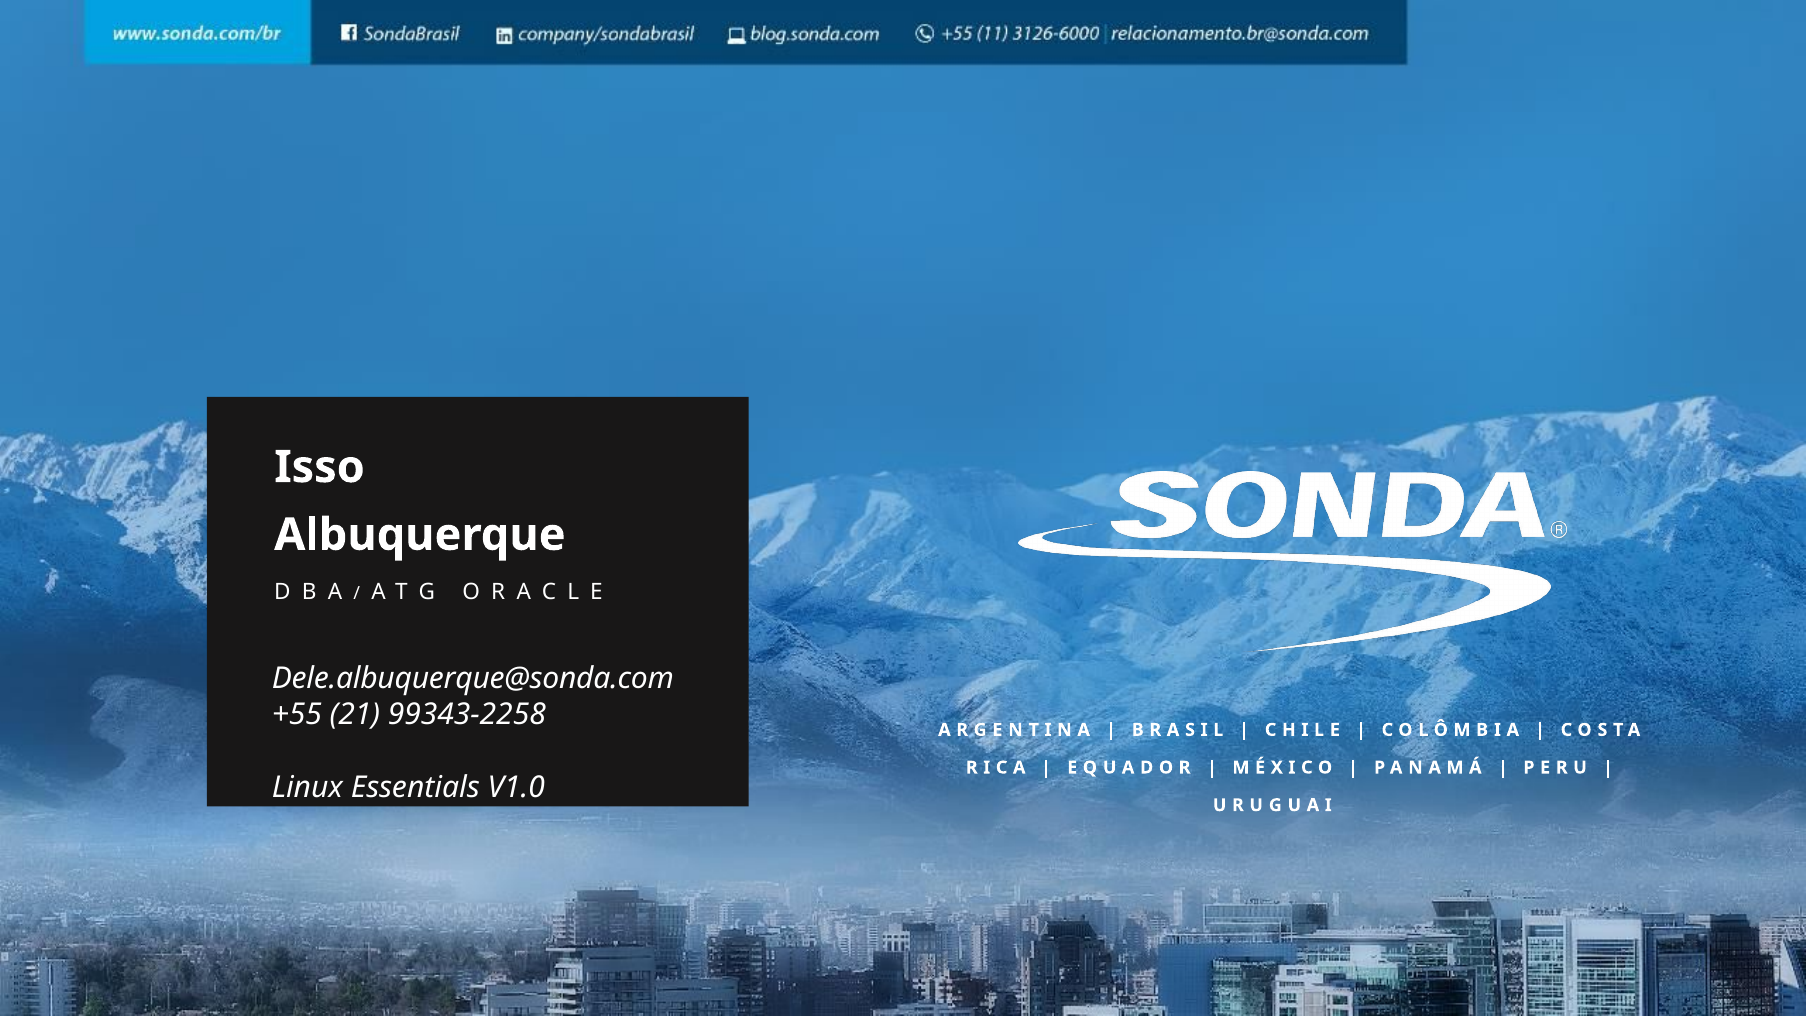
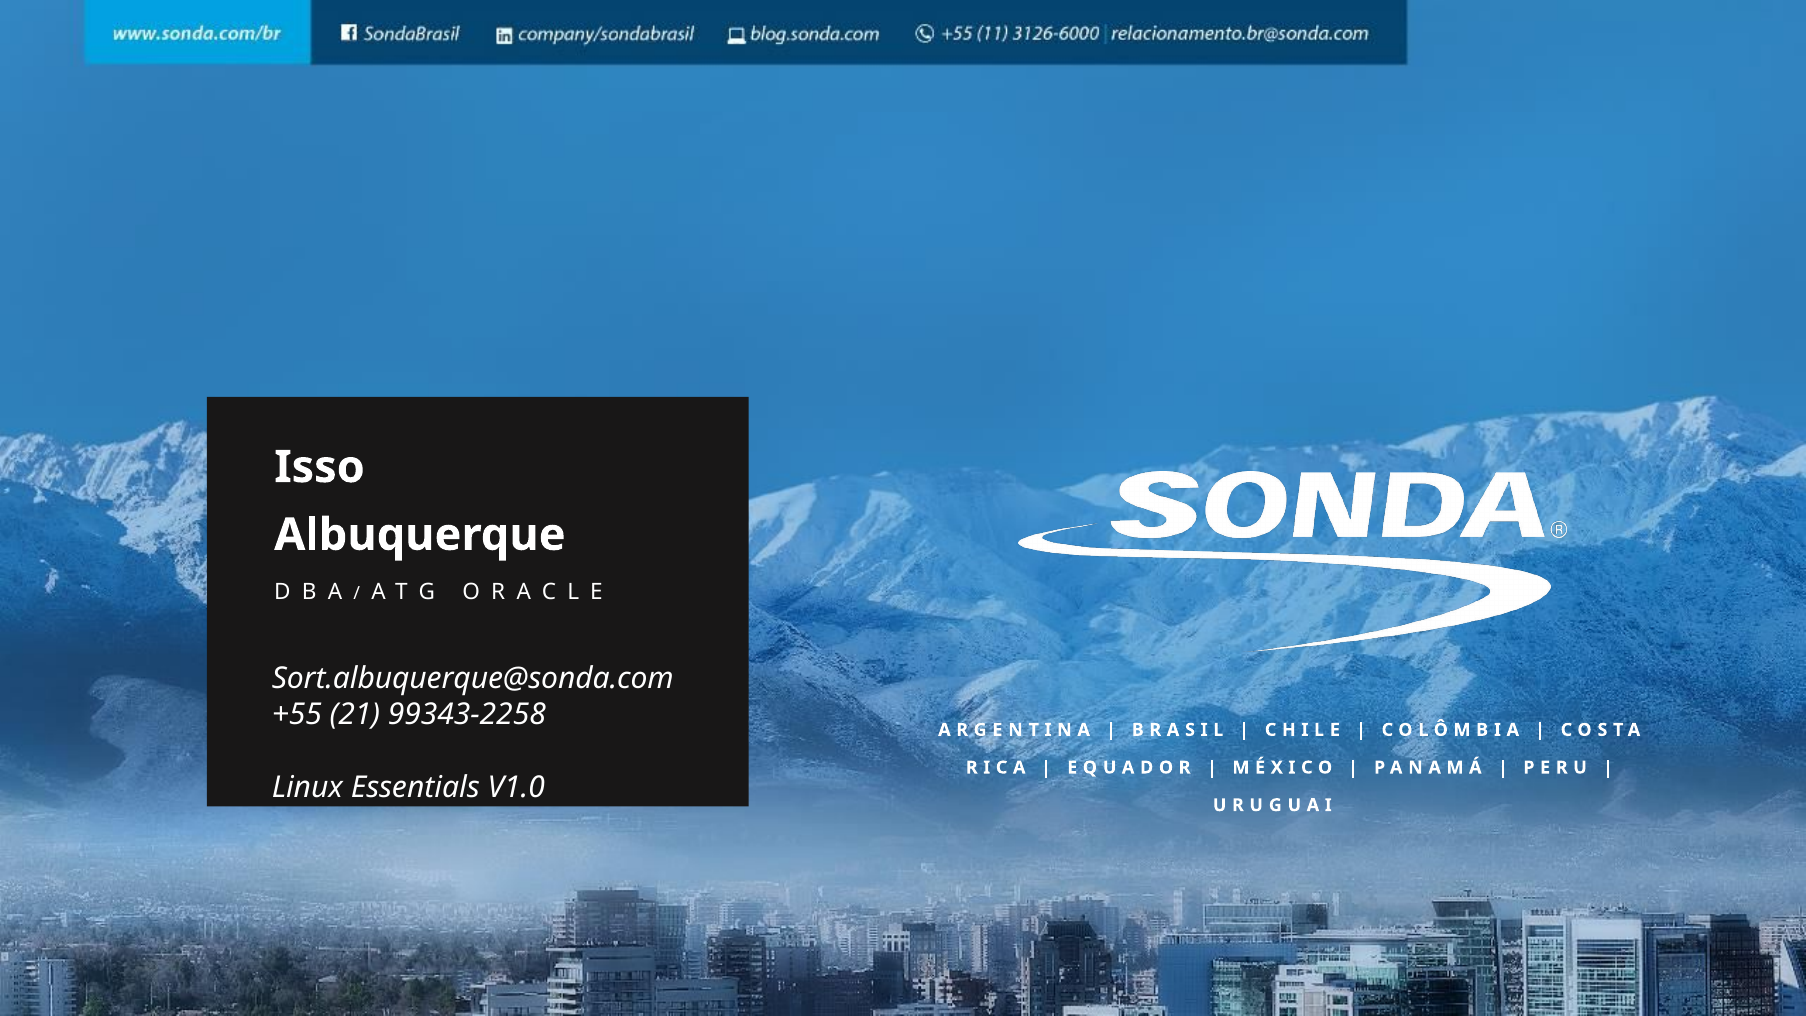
Dele.albuquerque@sonda.com: Dele.albuquerque@sonda.com -> Sort.albuquerque@sonda.com
